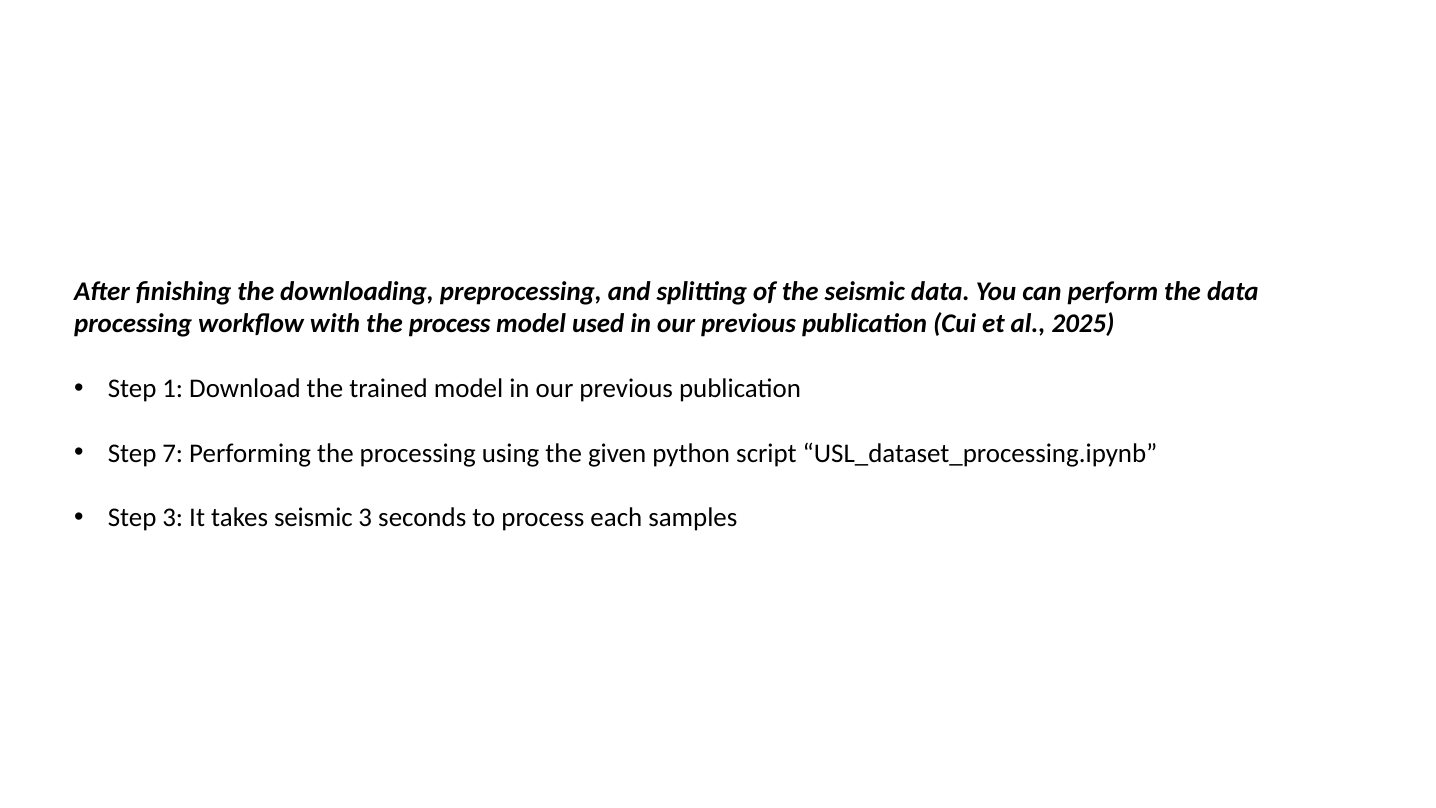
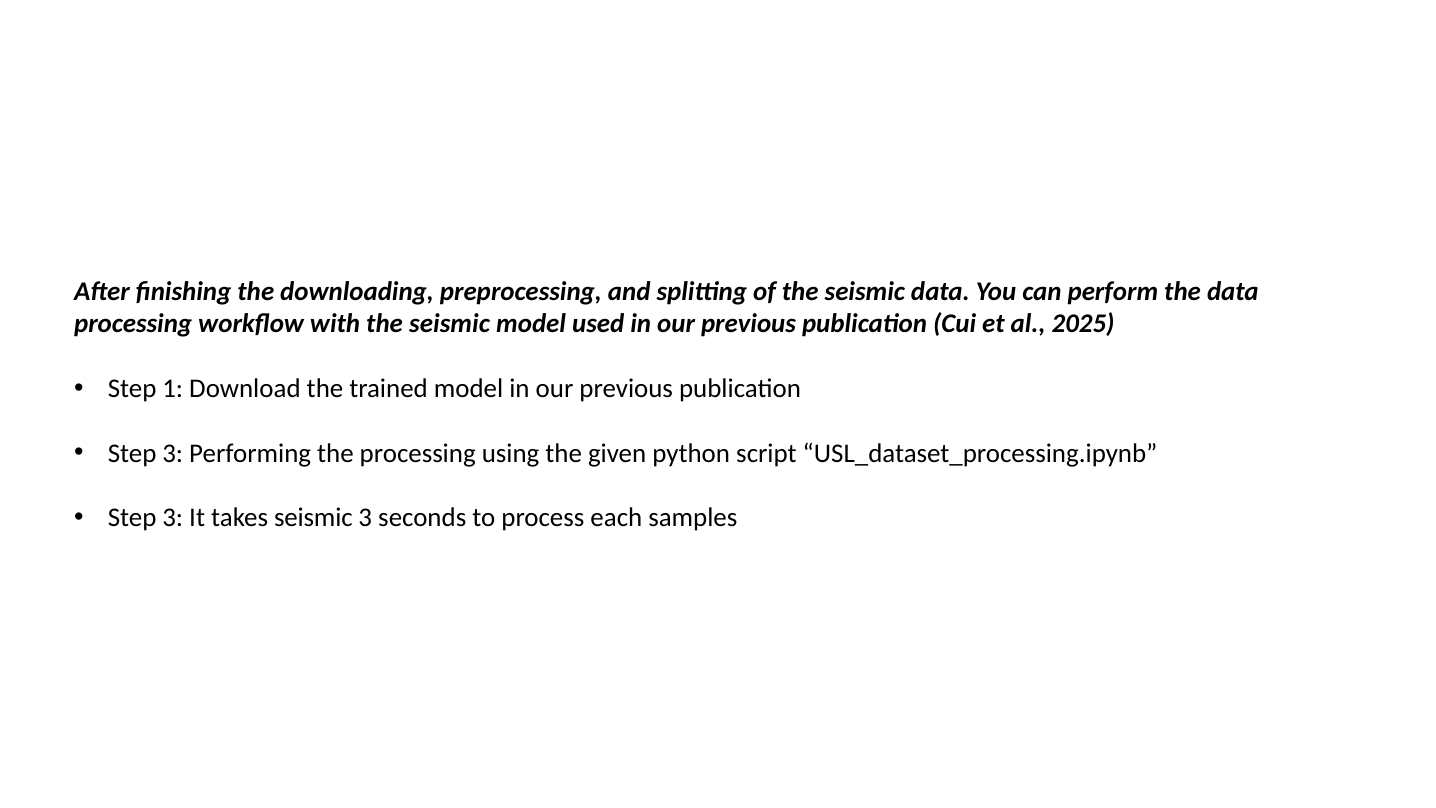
with the process: process -> seismic
7 at (173, 453): 7 -> 3
